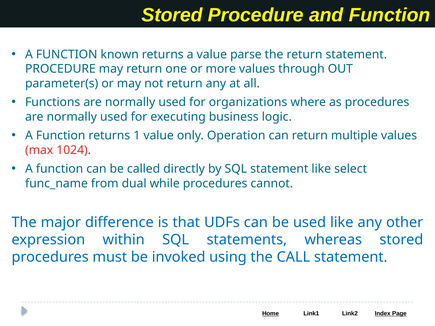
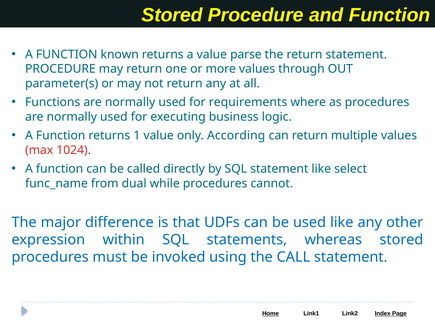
organizations: organizations -> requirements
Operation: Operation -> According
